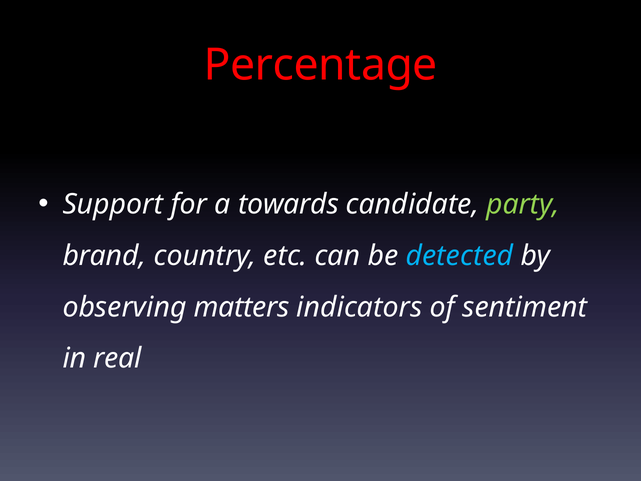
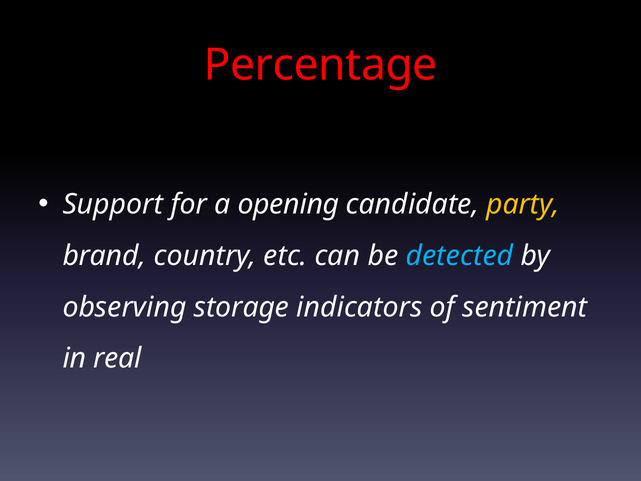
towards: towards -> opening
party colour: light green -> yellow
matters: matters -> storage
